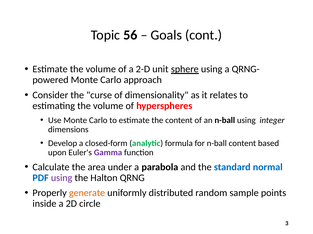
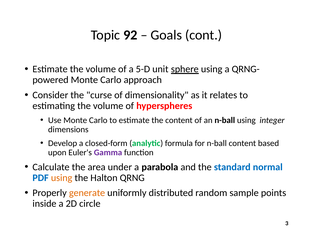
56: 56 -> 92
2-D: 2-D -> 5-D
using at (62, 178) colour: purple -> orange
